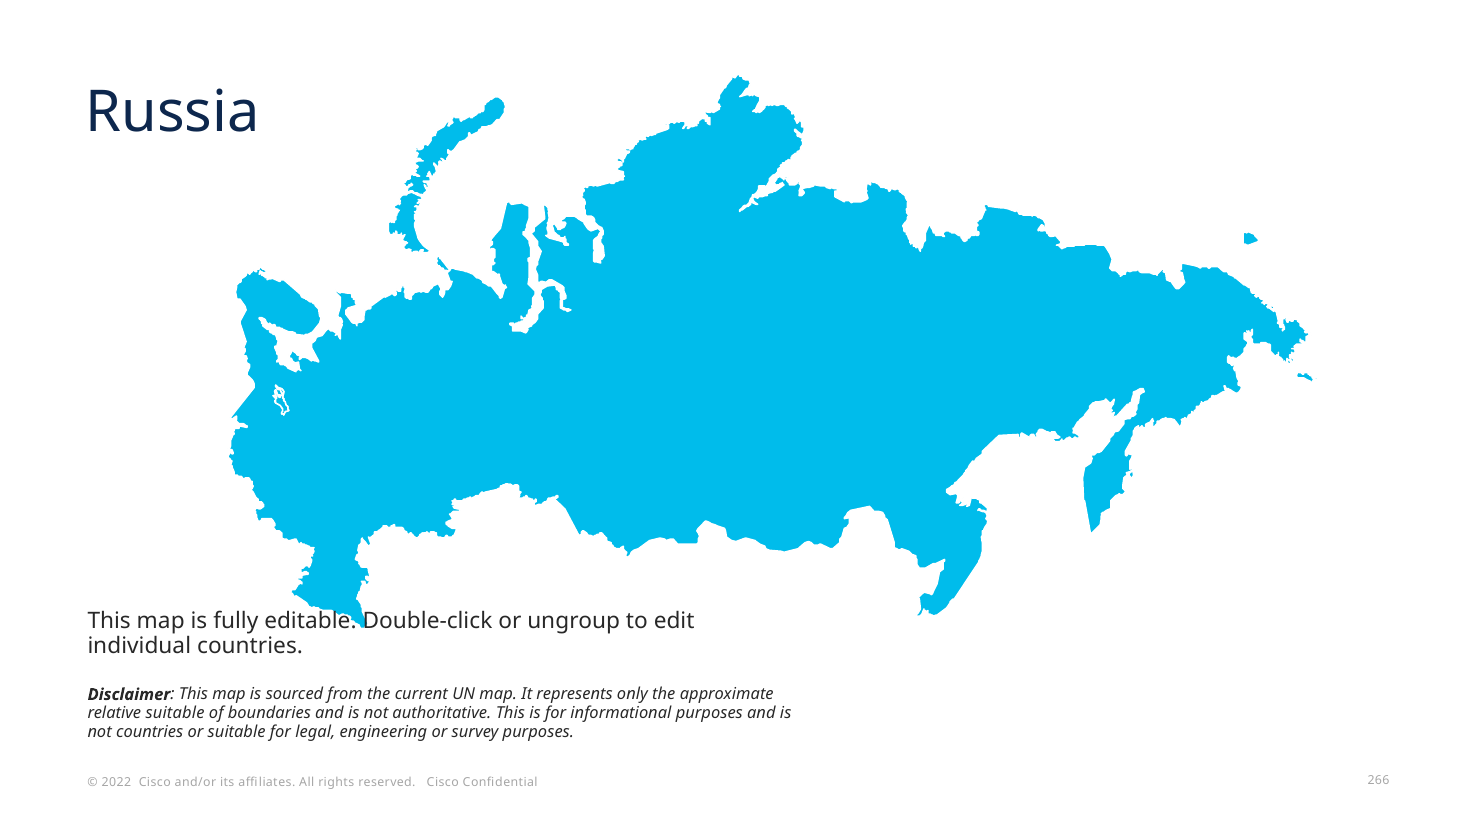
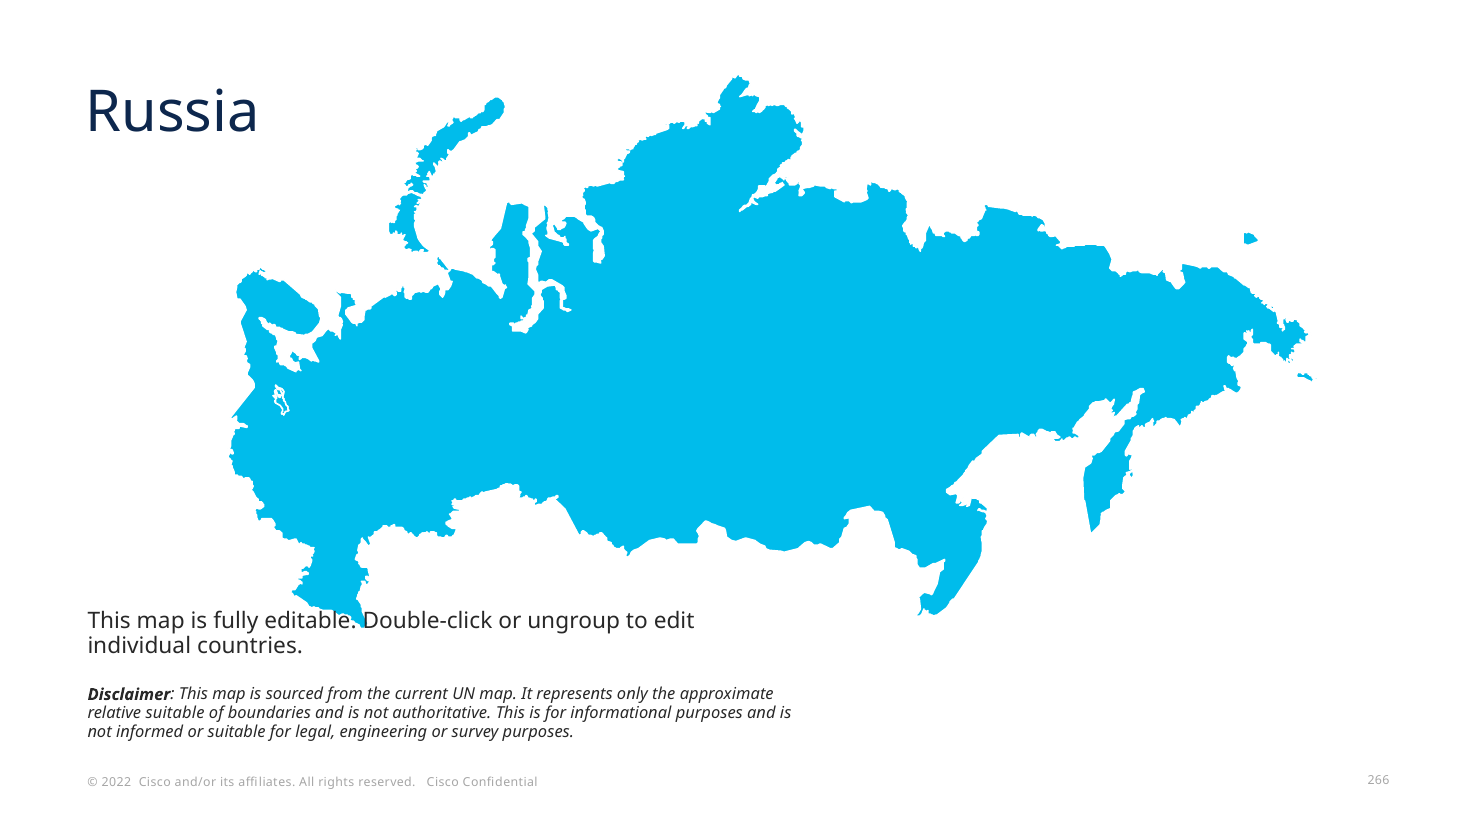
not countries: countries -> informed
